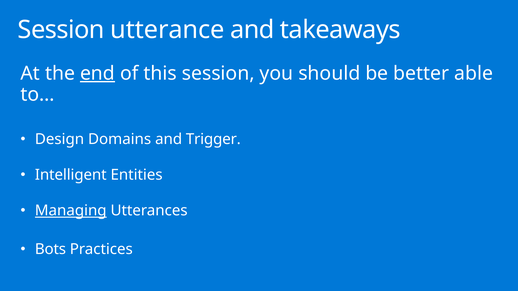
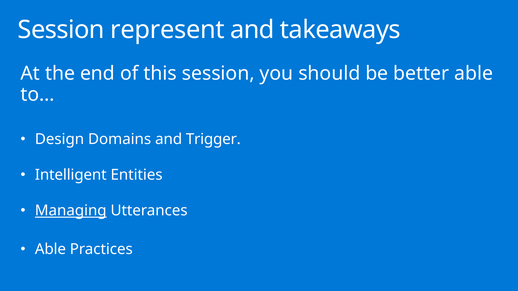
utterance: utterance -> represent
end underline: present -> none
Bots at (50, 250): Bots -> Able
